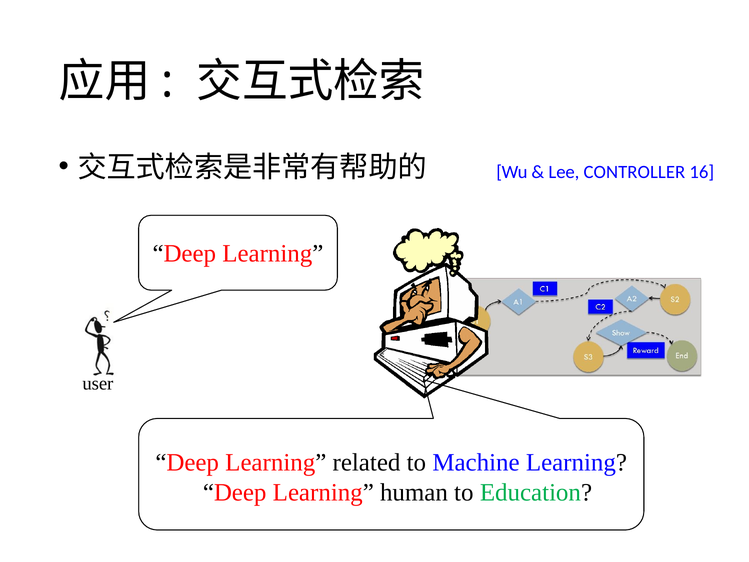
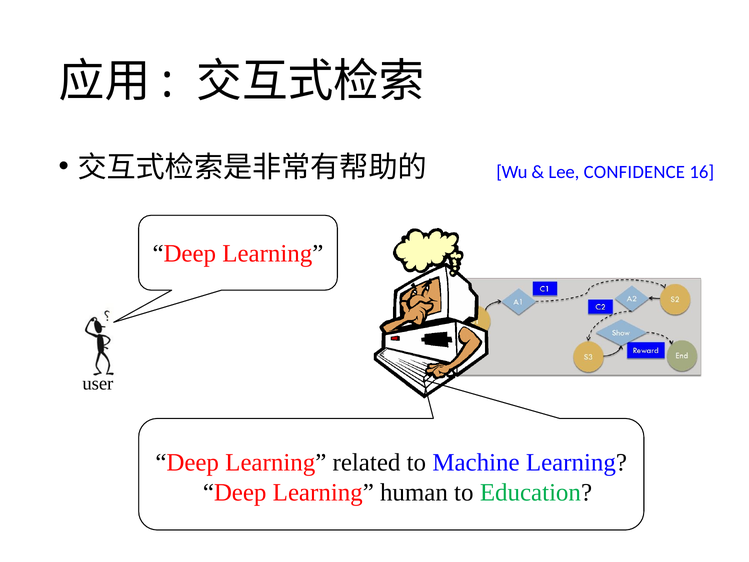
CONTROLLER: CONTROLLER -> CONFIDENCE
